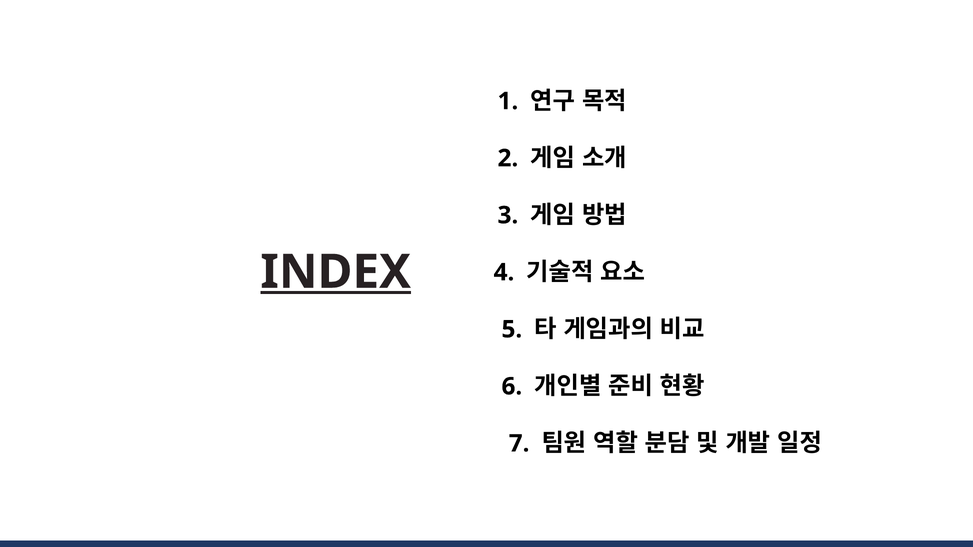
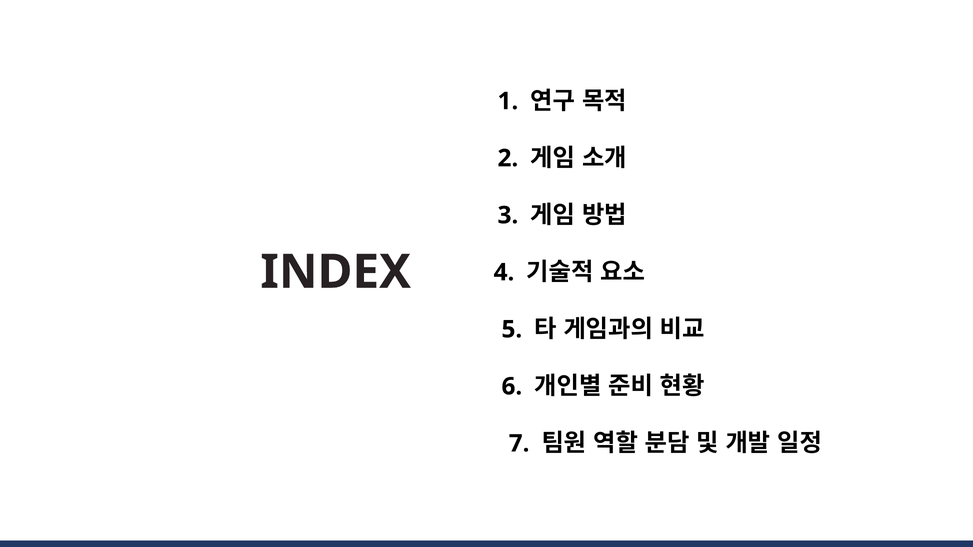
INDEX underline: present -> none
